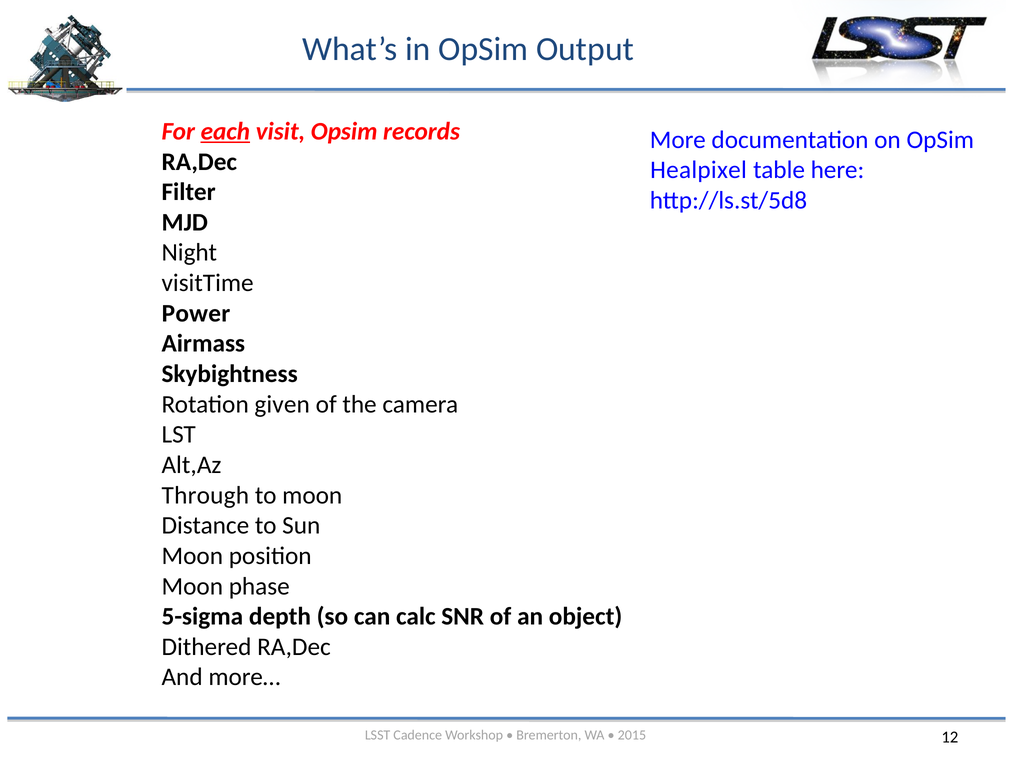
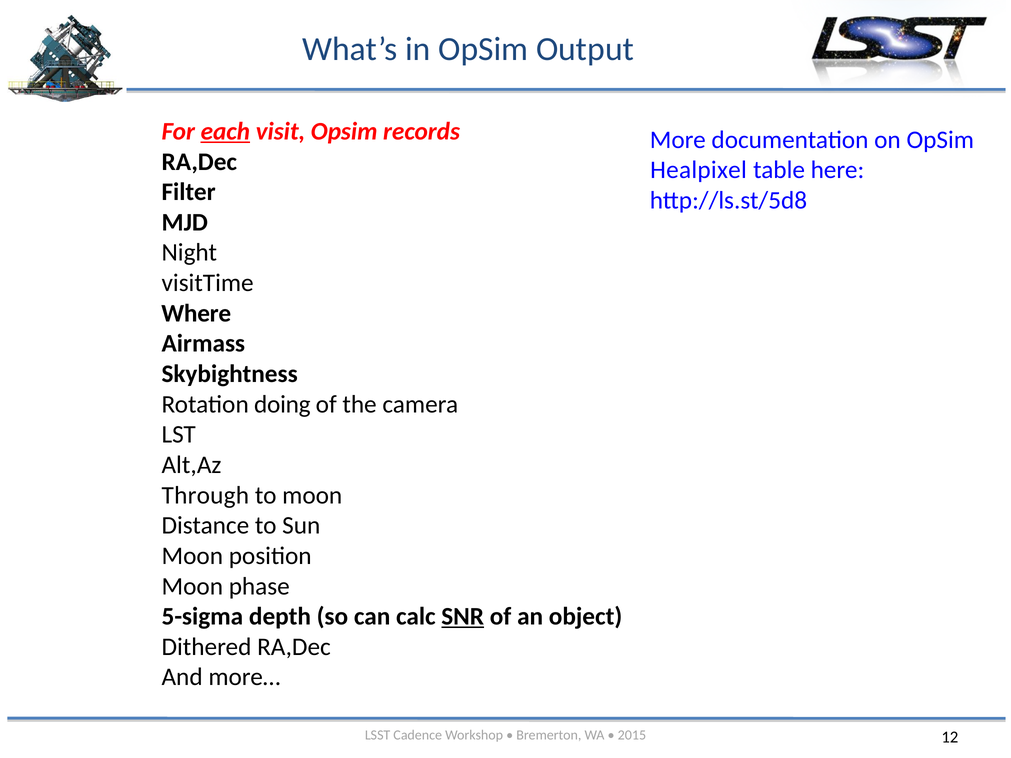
Power: Power -> Where
given: given -> doing
SNR underline: none -> present
